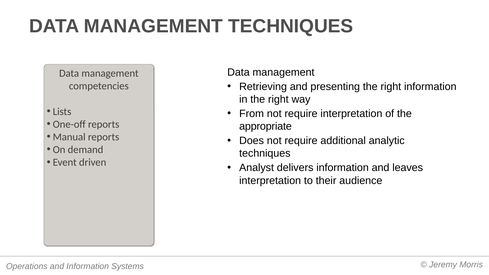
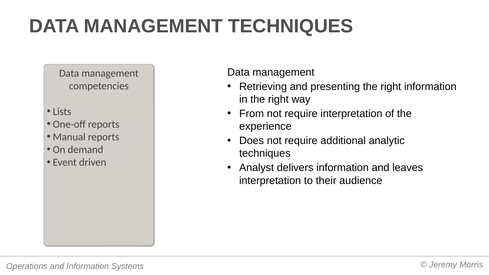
appropriate: appropriate -> experience
